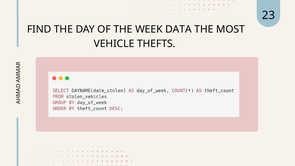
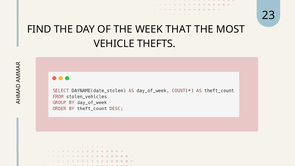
DATA: DATA -> THAT
